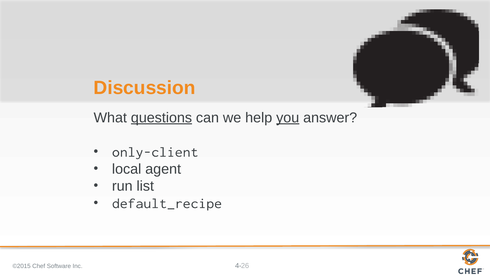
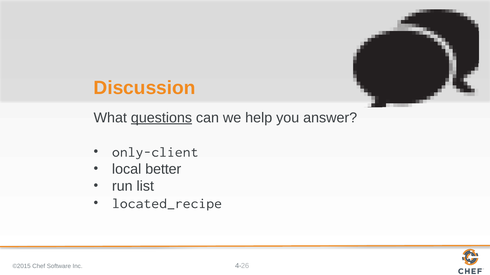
you underline: present -> none
agent: agent -> better
default_recipe: default_recipe -> located_recipe
